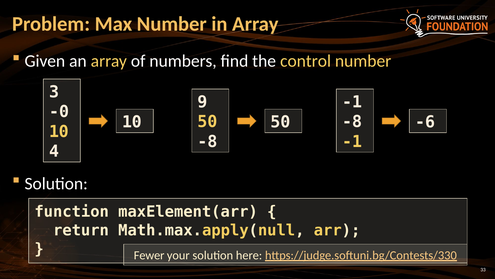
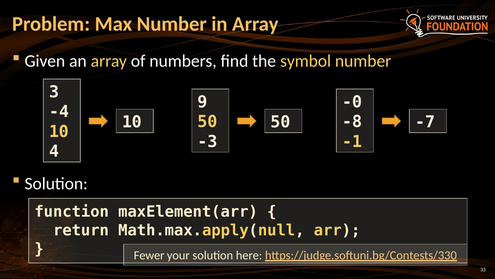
control: control -> symbol
-1 at (352, 102): -1 -> -0
-0: -0 -> -4
-6: -6 -> -7
-8 at (208, 141): -8 -> -3
